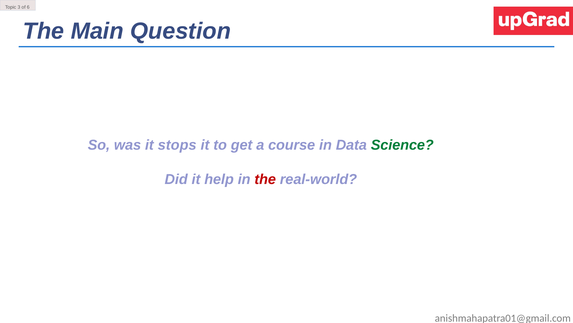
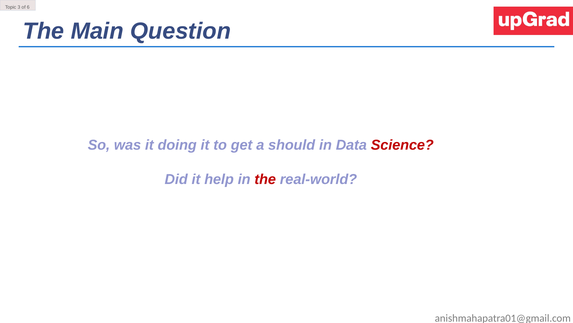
stops: stops -> doing
course: course -> should
Science colour: green -> red
